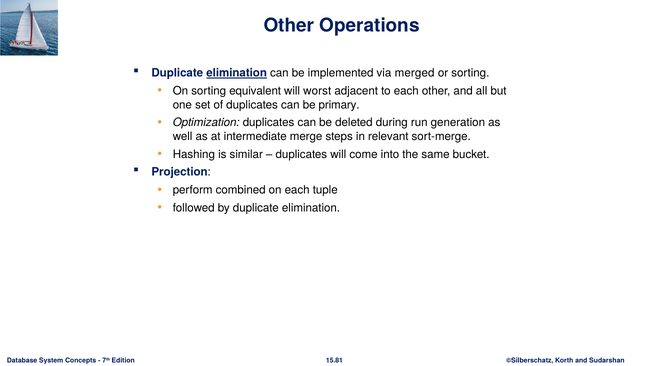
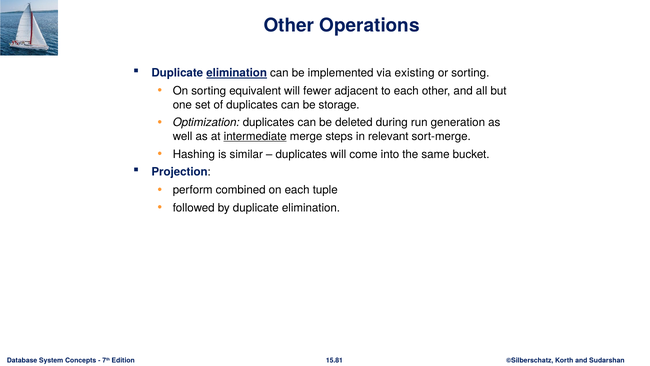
merged: merged -> existing
worst: worst -> fewer
primary: primary -> storage
intermediate underline: none -> present
